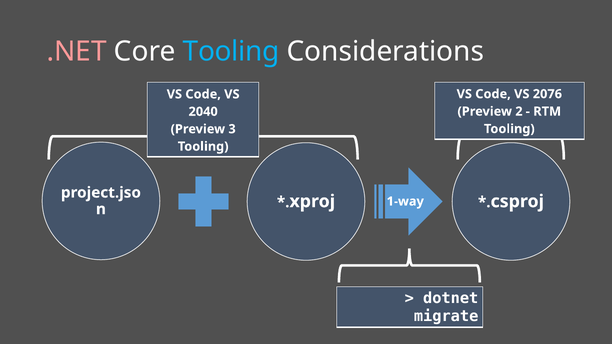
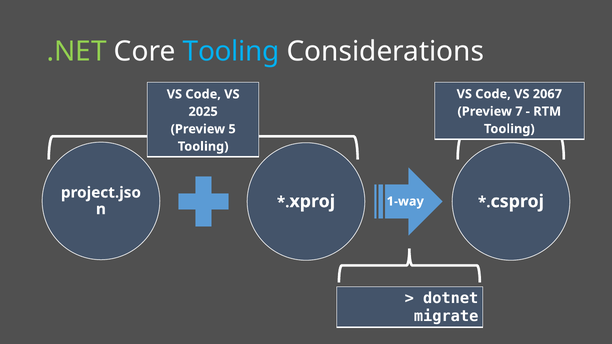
.NET colour: pink -> light green
2076: 2076 -> 2067
2: 2 -> 7
2040: 2040 -> 2025
3: 3 -> 5
